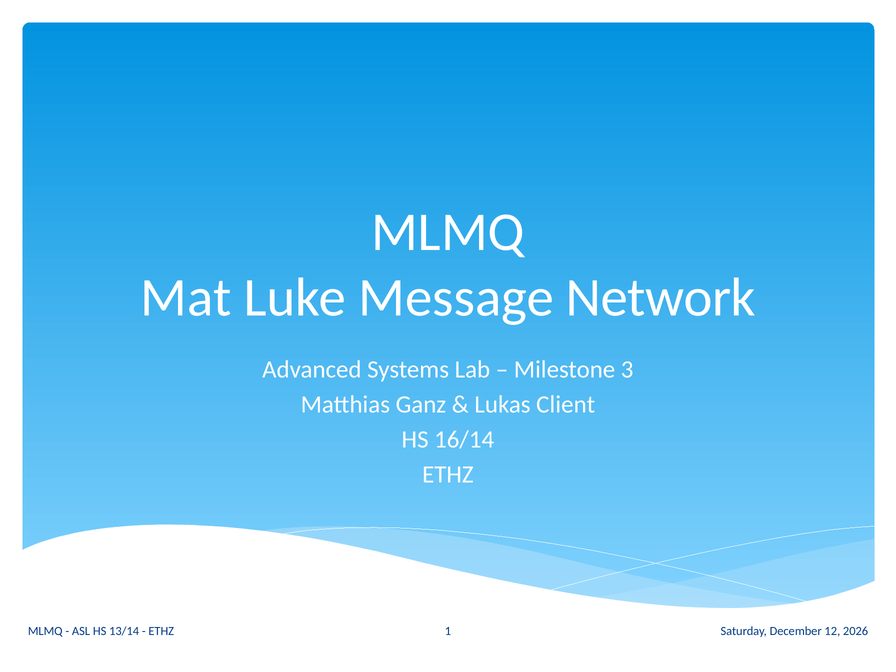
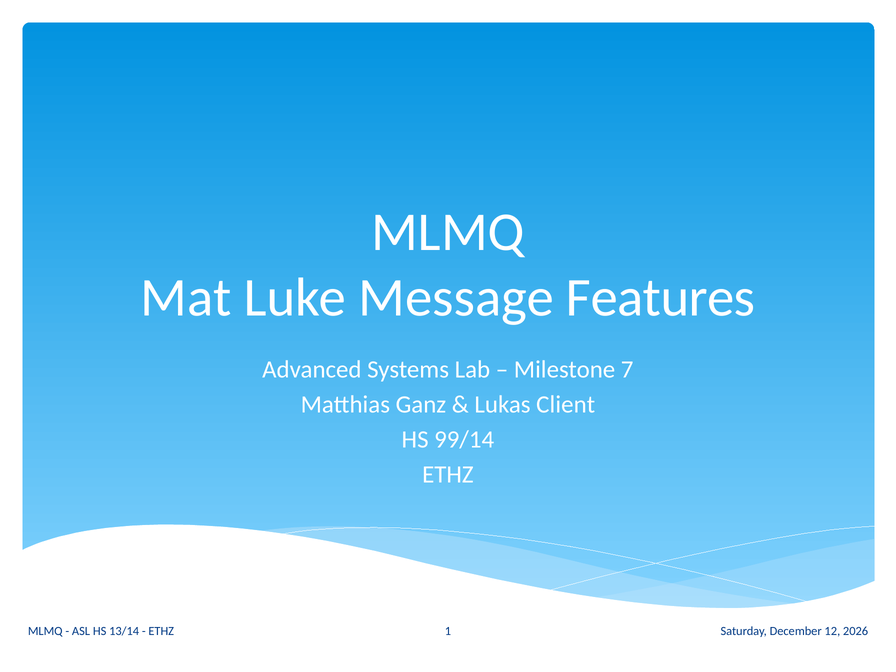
Network: Network -> Features
3: 3 -> 7
16/14: 16/14 -> 99/14
